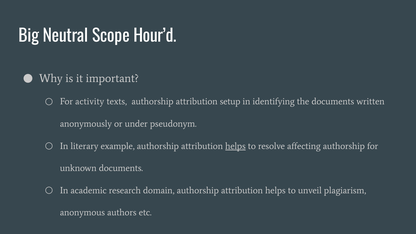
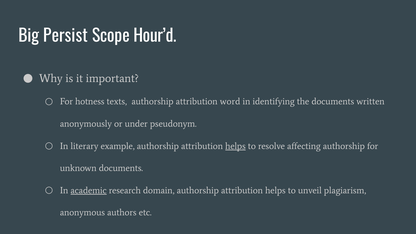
Neutral: Neutral -> Persist
activity: activity -> hotness
setup: setup -> word
academic underline: none -> present
